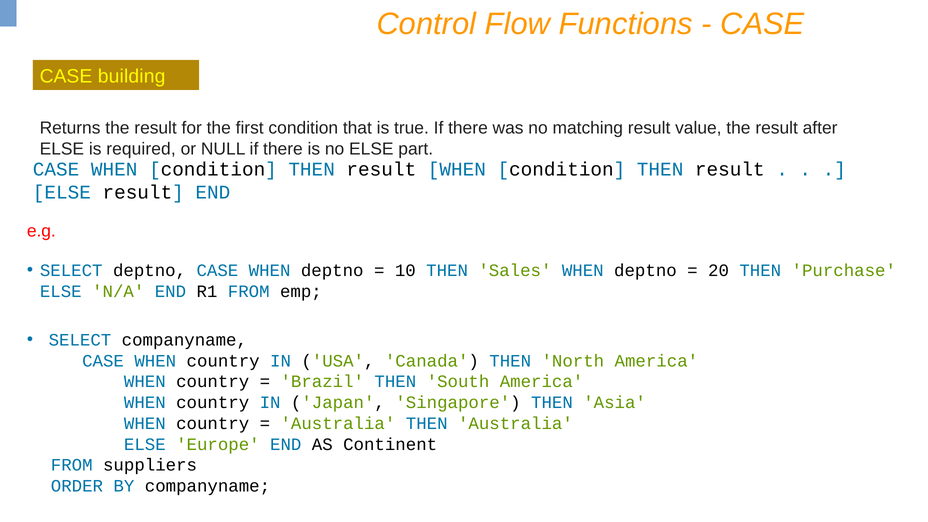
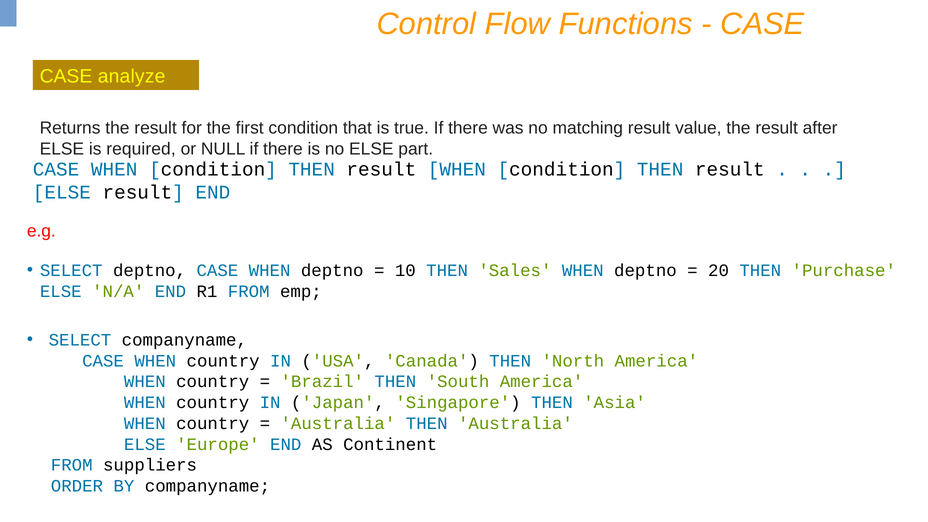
building: building -> analyze
